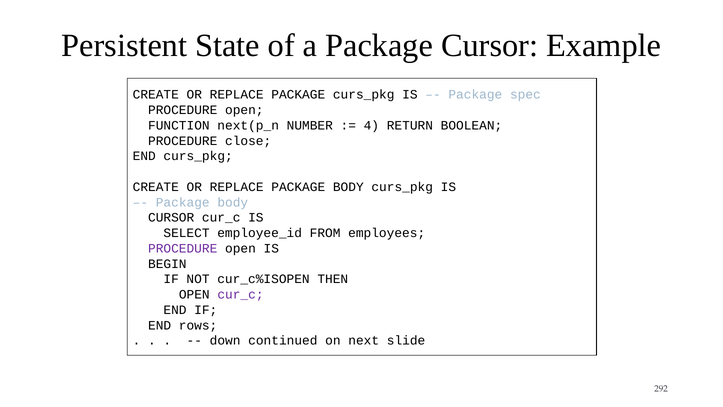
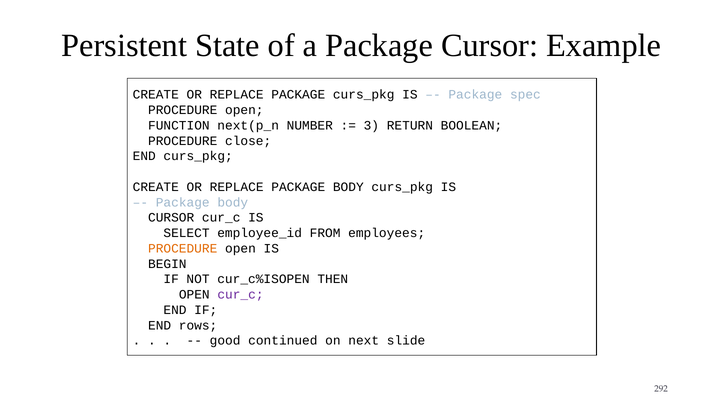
4: 4 -> 3
PROCEDURE at (183, 248) colour: purple -> orange
down: down -> good
